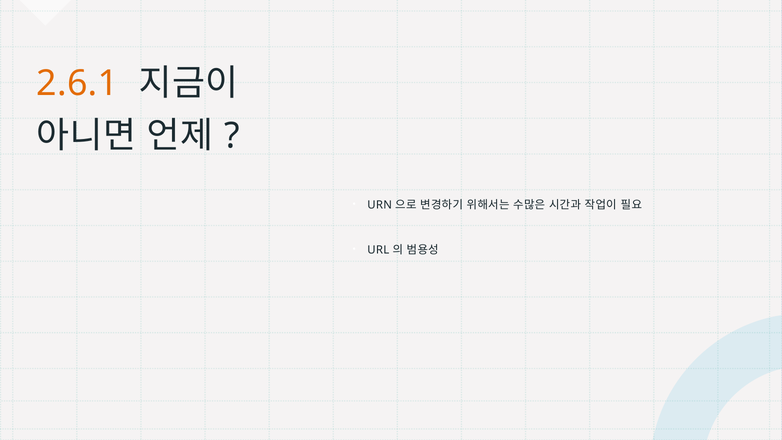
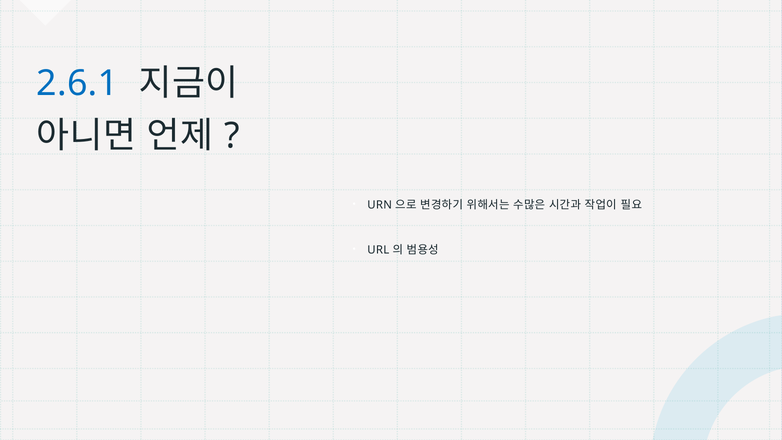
2.6.1 colour: orange -> blue
